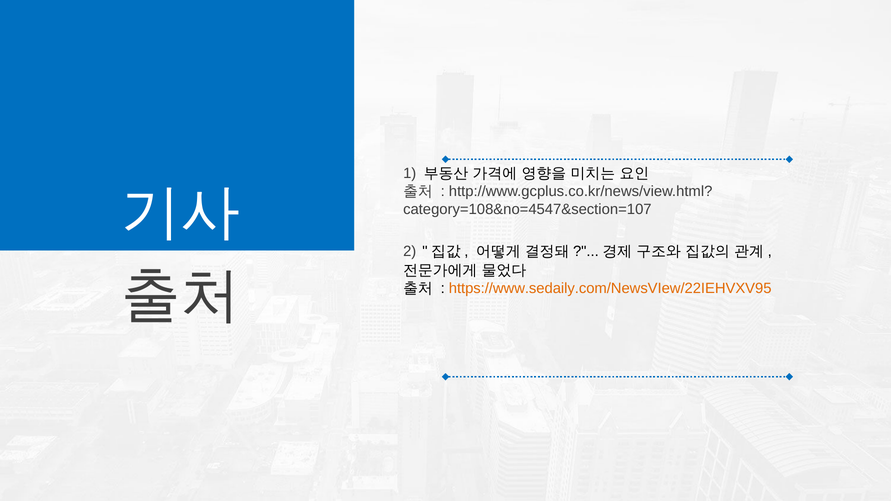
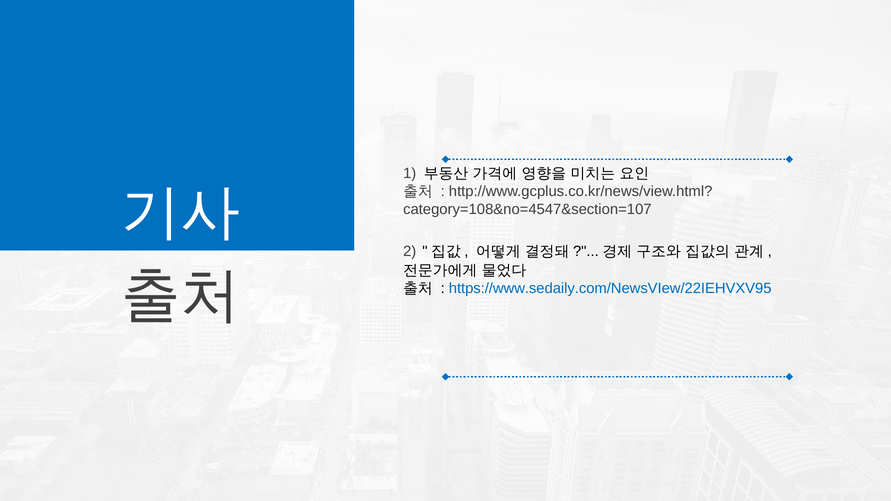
https://www.sedaily.com/NewsVIew/22IEHVXV95 colour: orange -> blue
